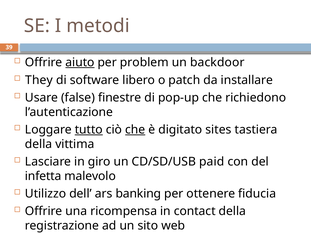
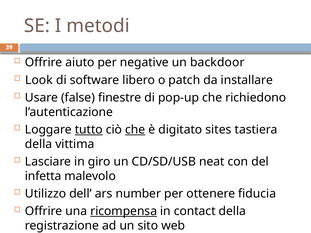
aiuto underline: present -> none
problem: problem -> negative
They: They -> Look
paid: paid -> neat
banking: banking -> number
ricompensa underline: none -> present
